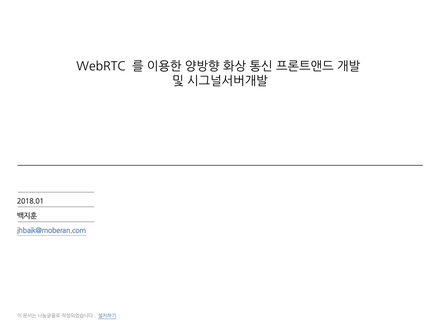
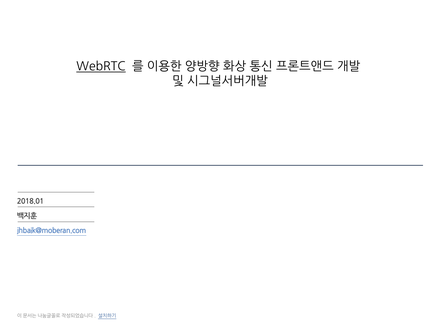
WebRTC underline: none -> present
